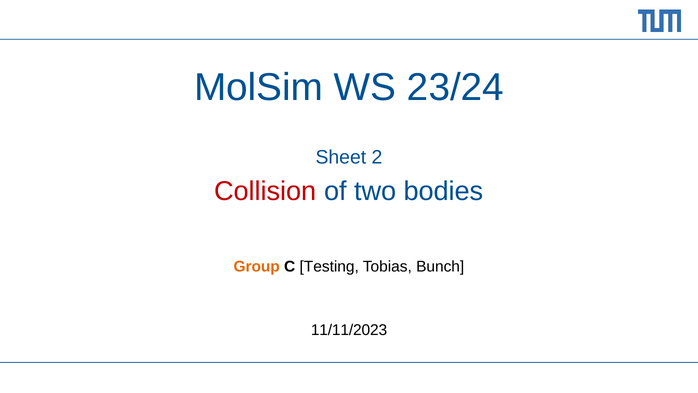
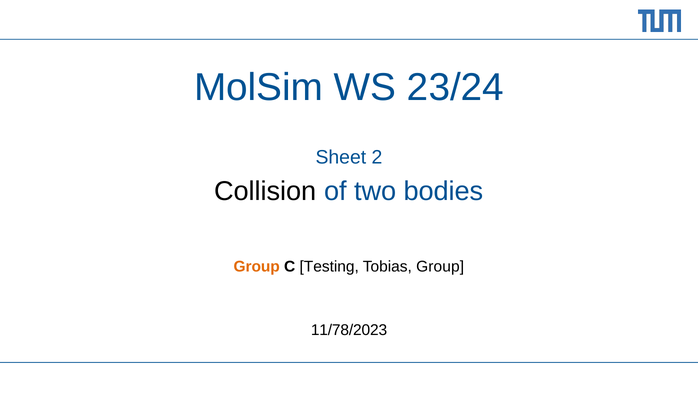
Collision colour: red -> black
Tobias Bunch: Bunch -> Group
11/11/2023: 11/11/2023 -> 11/78/2023
